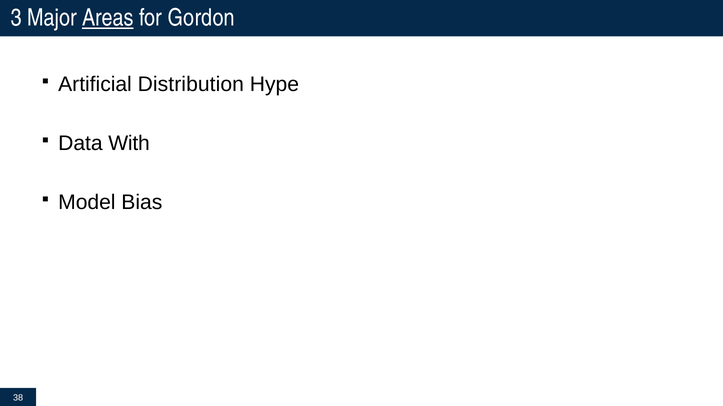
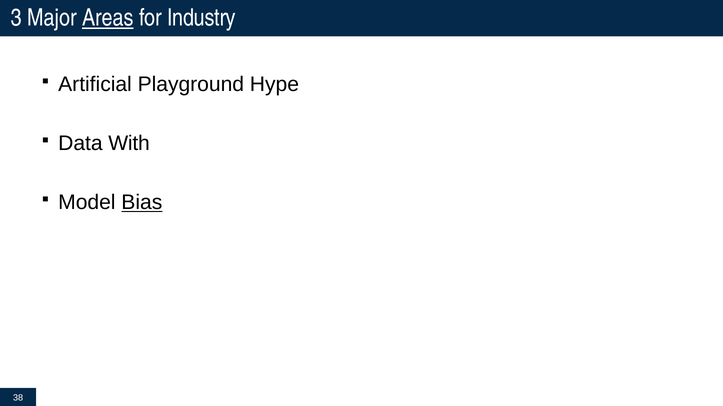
Gordon: Gordon -> Industry
Distribution: Distribution -> Playground
Bias underline: none -> present
